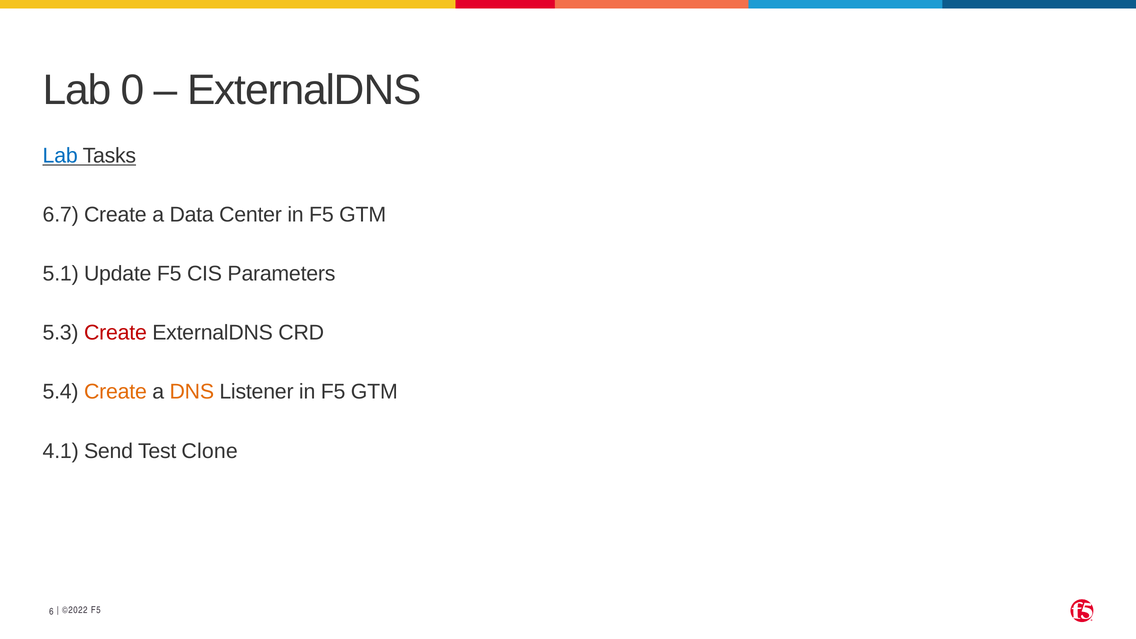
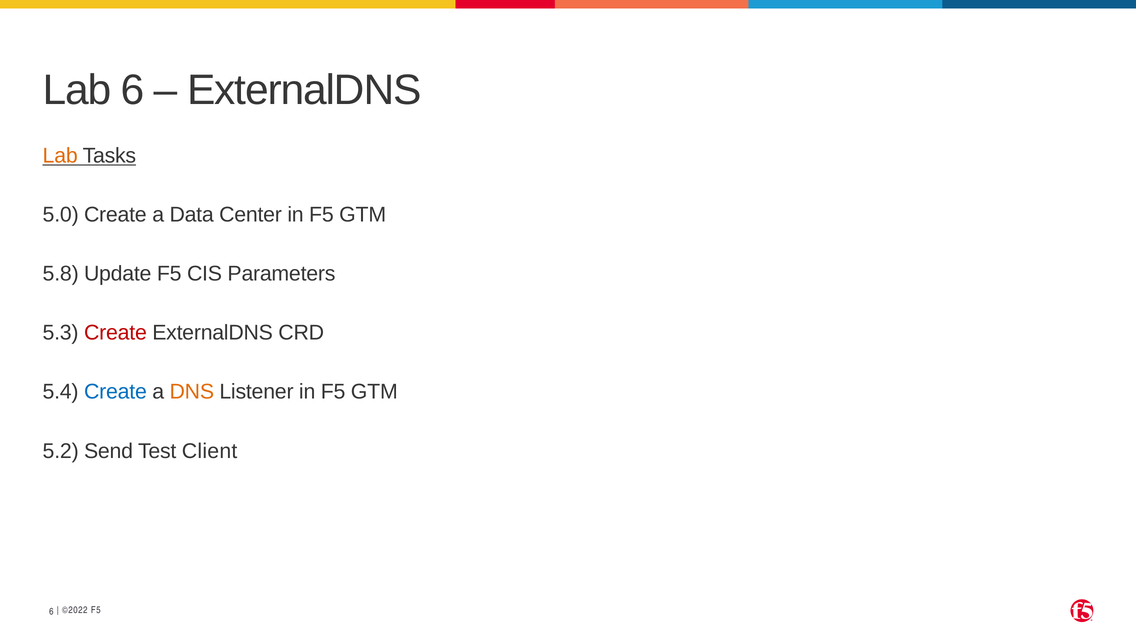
Lab 0: 0 -> 6
Lab at (60, 156) colour: blue -> orange
6.7: 6.7 -> 5.0
5.1: 5.1 -> 5.8
Create at (115, 392) colour: orange -> blue
4.1: 4.1 -> 5.2
Clone: Clone -> Client
